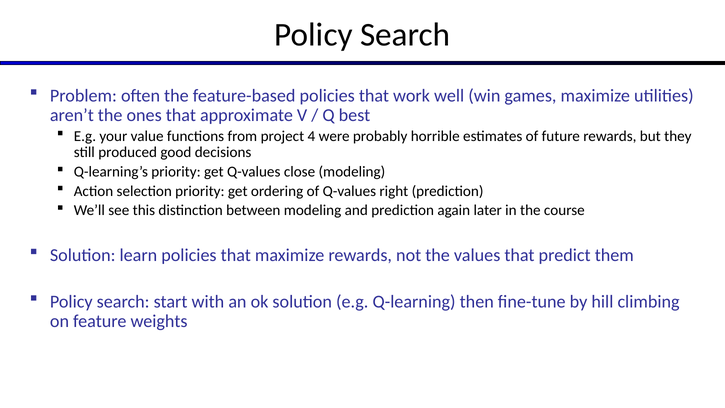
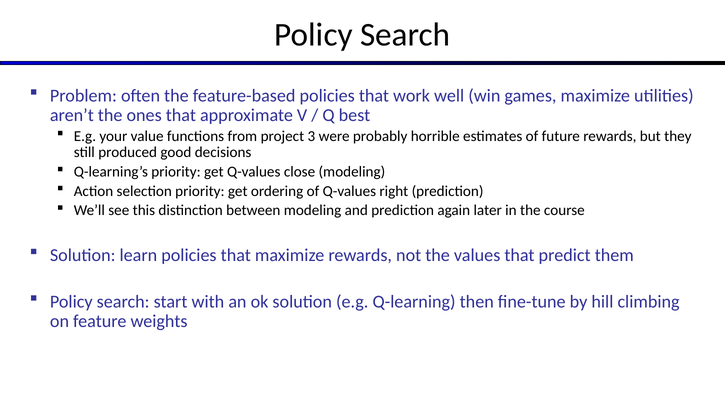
4: 4 -> 3
